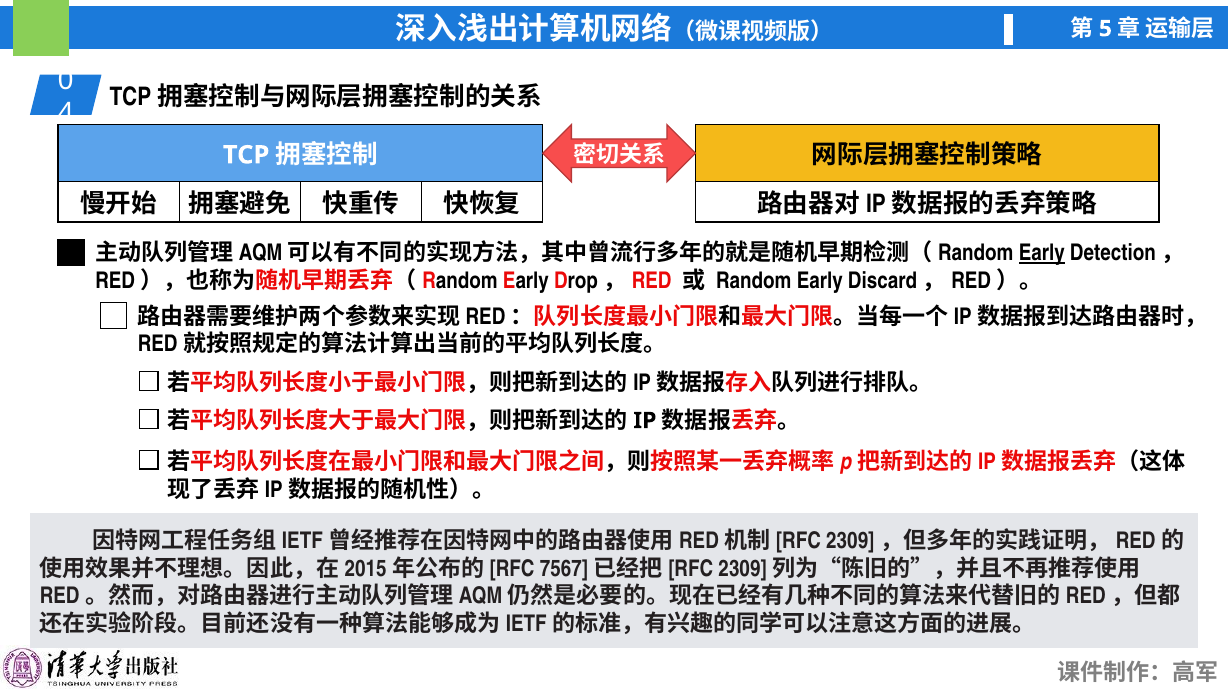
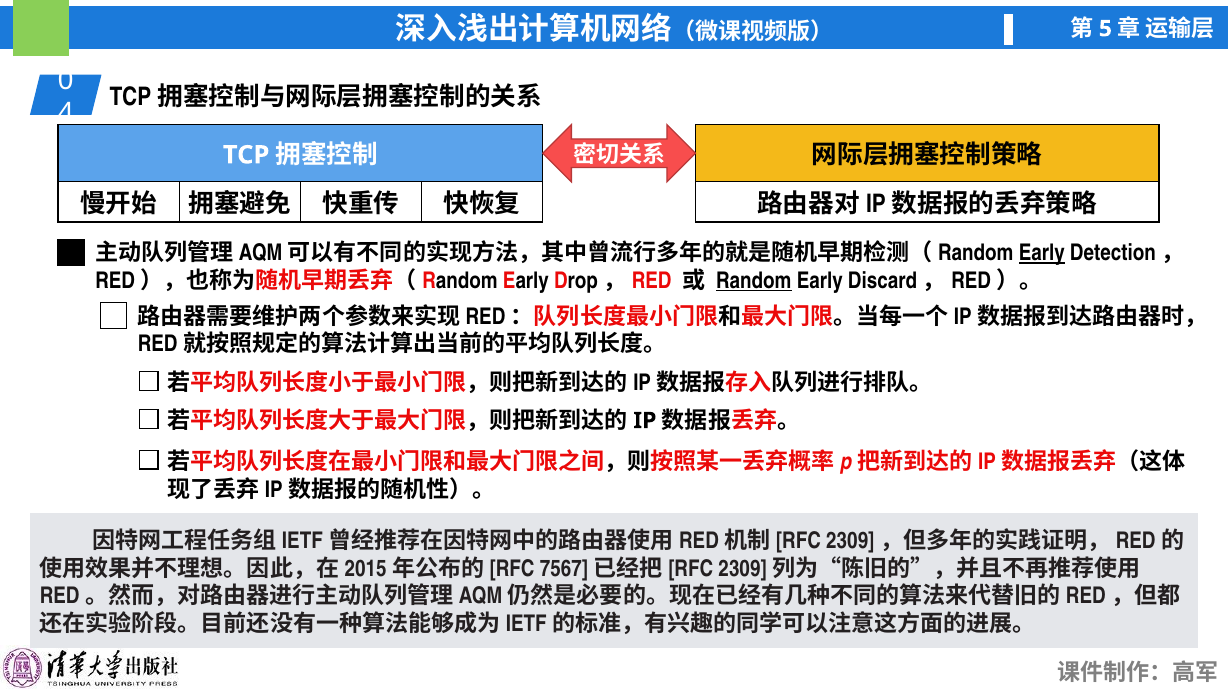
Random underline: none -> present
